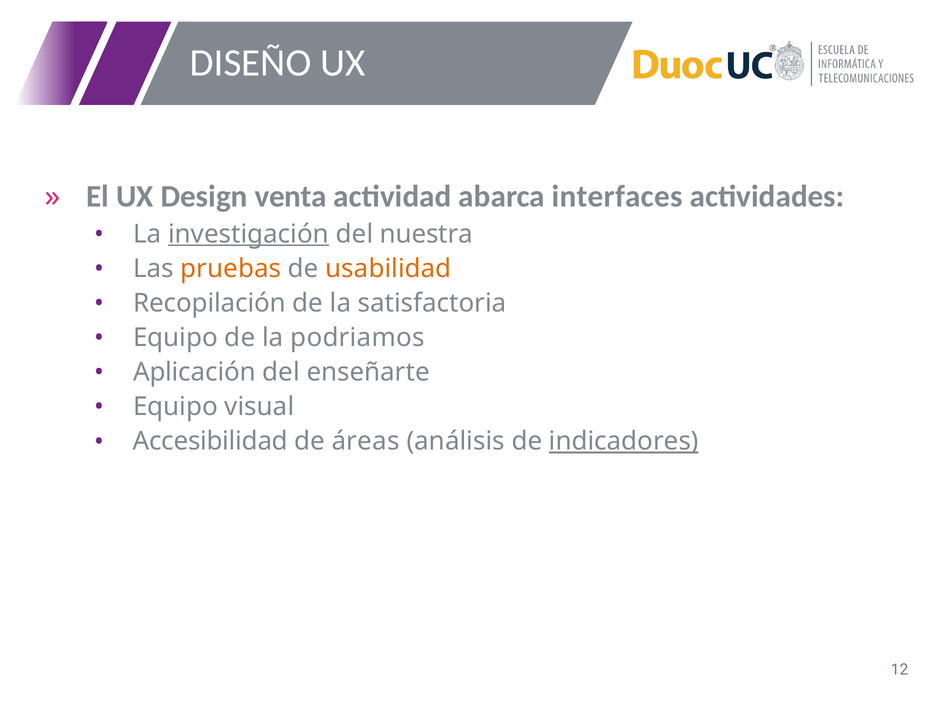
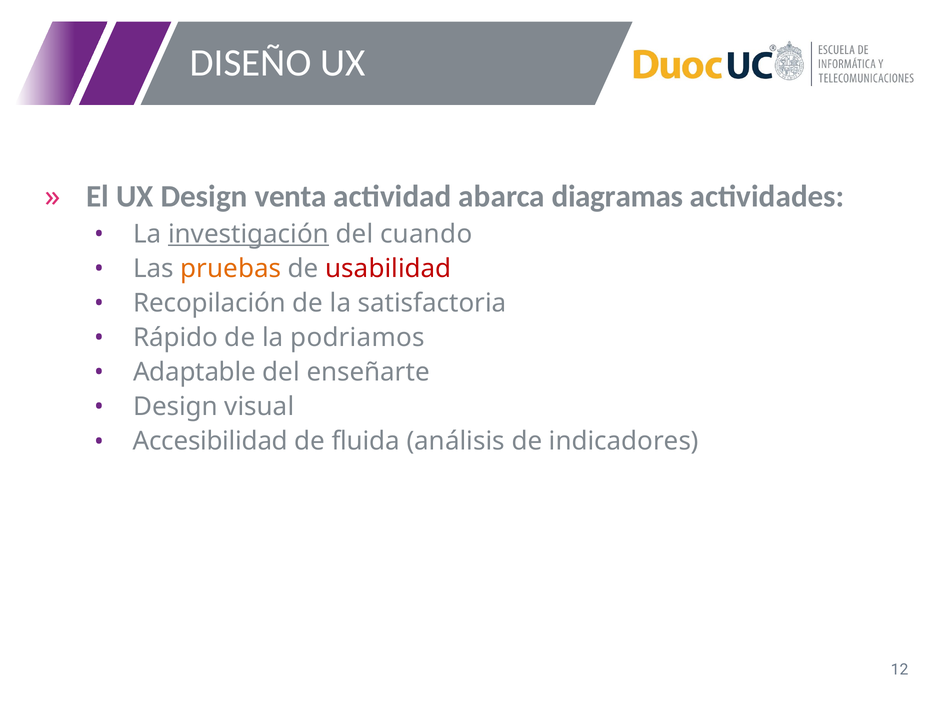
interfaces: interfaces -> diagramas
nuestra: nuestra -> cuando
usabilidad colour: orange -> red
Equipo at (175, 338): Equipo -> Rápido
Aplicación: Aplicación -> Adaptable
Equipo at (175, 407): Equipo -> Design
áreas: áreas -> fluida
indicadores underline: present -> none
